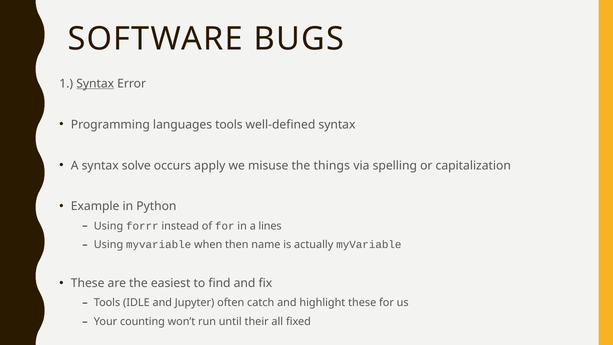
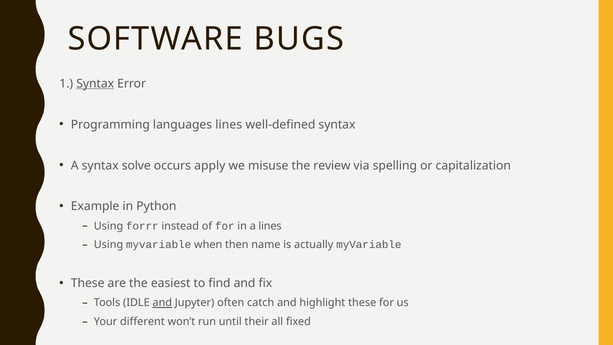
languages tools: tools -> lines
things: things -> review
and at (162, 303) underline: none -> present
counting: counting -> different
